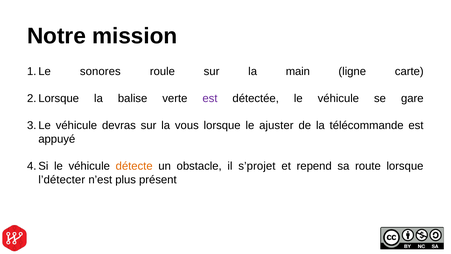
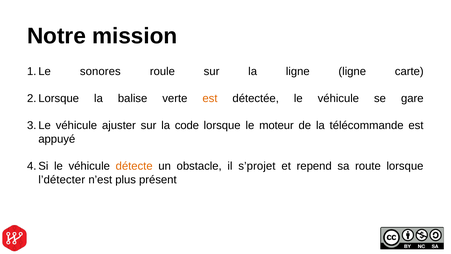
la main: main -> ligne
est at (210, 98) colour: purple -> orange
devras: devras -> ajuster
vous: vous -> code
ajuster: ajuster -> moteur
